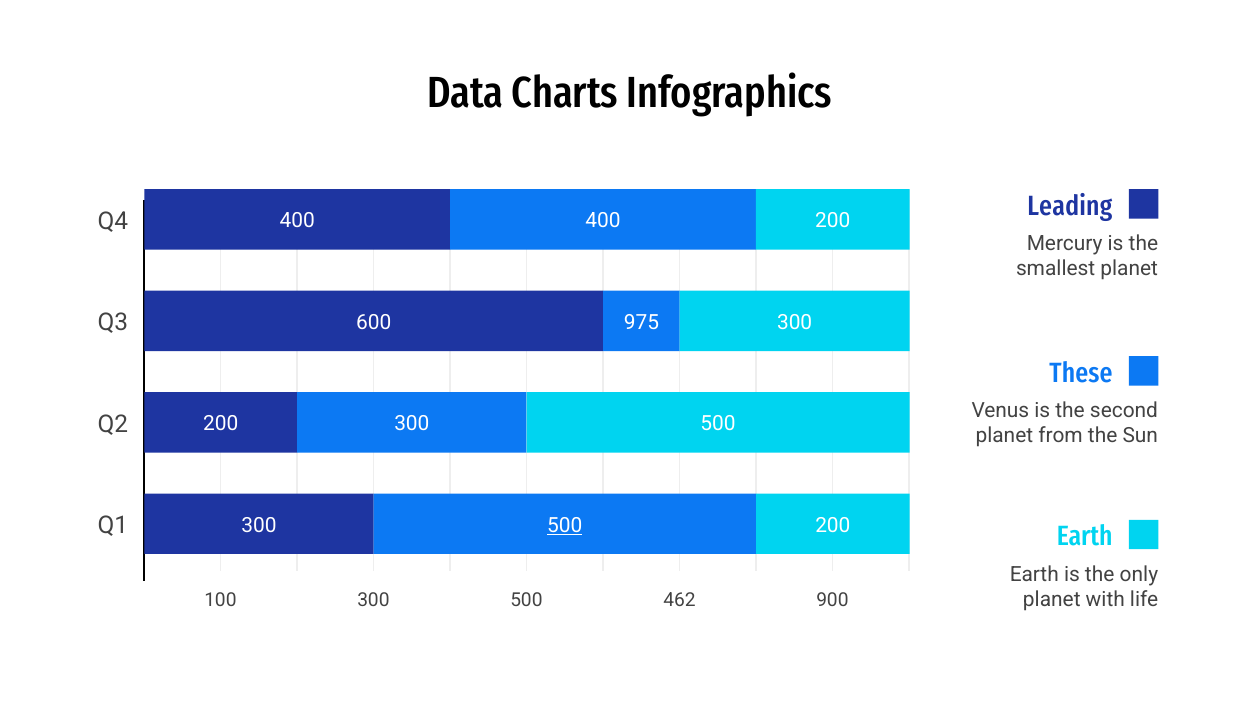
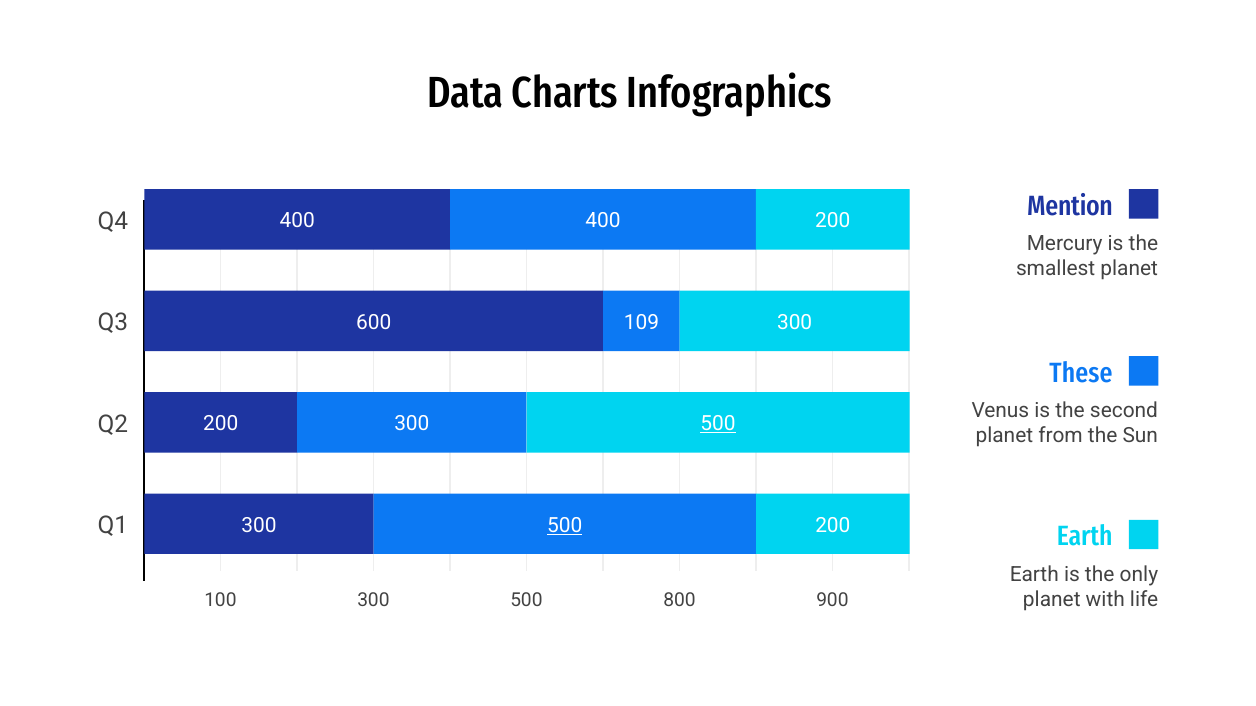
Leading: Leading -> Mention
975: 975 -> 109
500 at (718, 424) underline: none -> present
462: 462 -> 800
